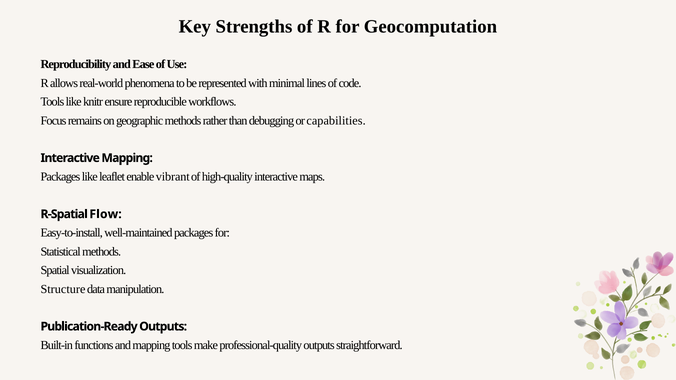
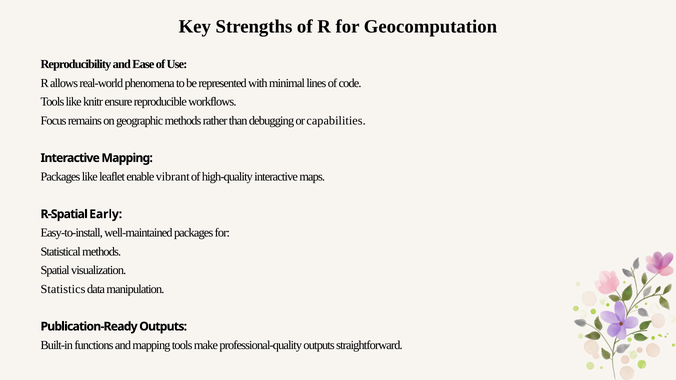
Flow: Flow -> Early
Structure: Structure -> Statistics
